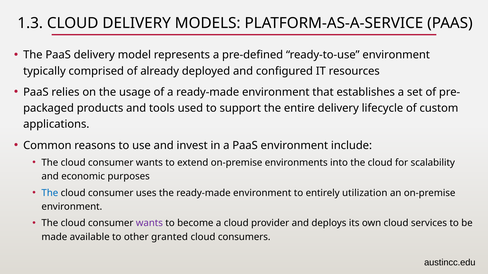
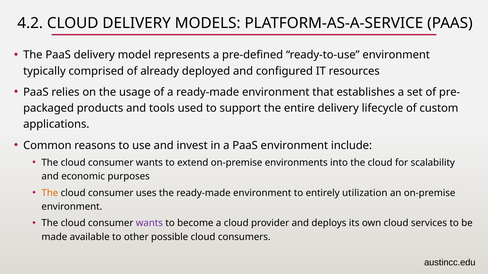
1.3: 1.3 -> 4.2
The at (50, 193) colour: blue -> orange
granted: granted -> possible
